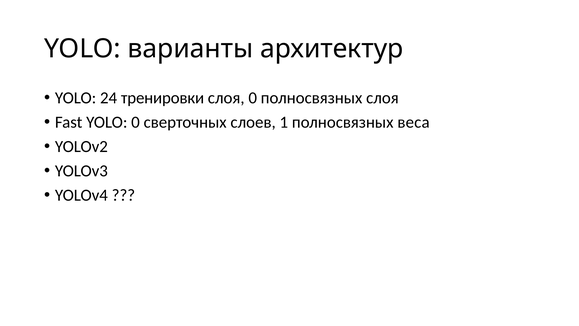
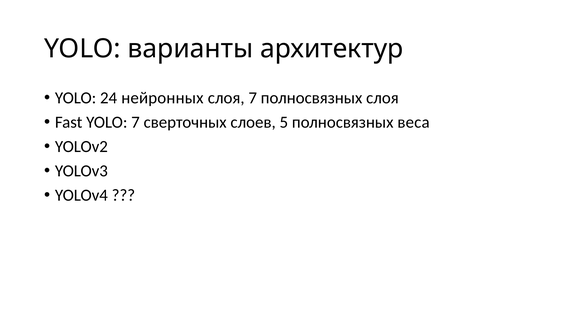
тренировки: тренировки -> нейронных
слоя 0: 0 -> 7
YOLO 0: 0 -> 7
1: 1 -> 5
